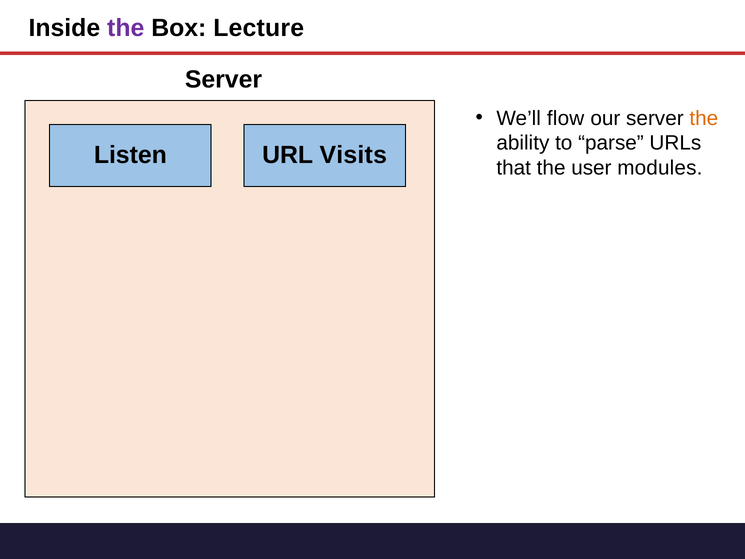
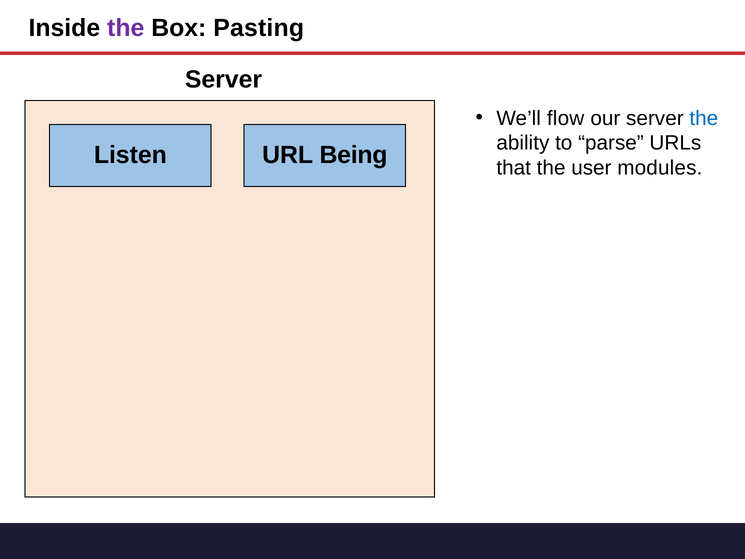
Lecture: Lecture -> Pasting
the at (704, 118) colour: orange -> blue
Visits: Visits -> Being
